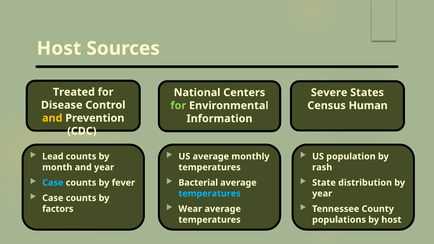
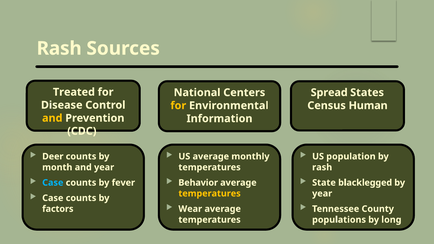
Host at (59, 48): Host -> Rash
Severe: Severe -> Spread
for at (178, 106) colour: light green -> yellow
Lead: Lead -> Deer
Bacterial: Bacterial -> Behavior
distribution: distribution -> blacklegged
temperatures at (210, 194) colour: light blue -> yellow
by host: host -> long
